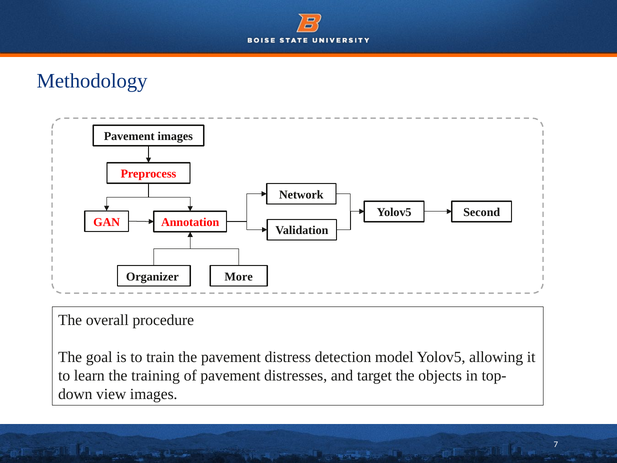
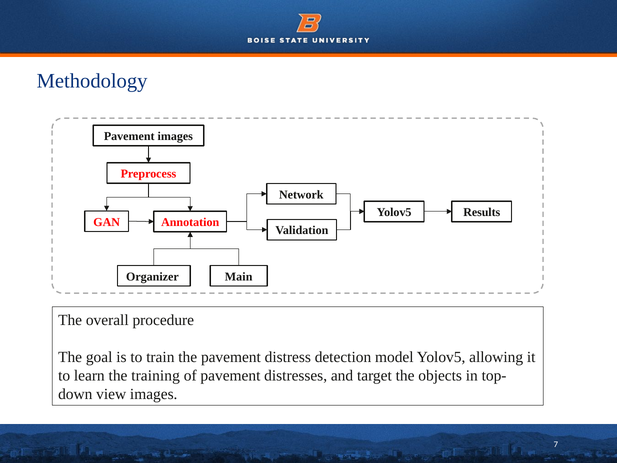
Second: Second -> Results
More: More -> Main
